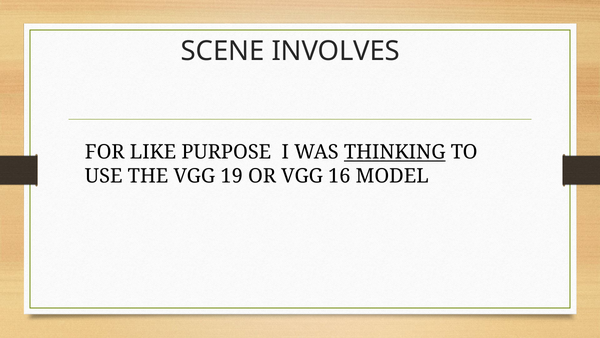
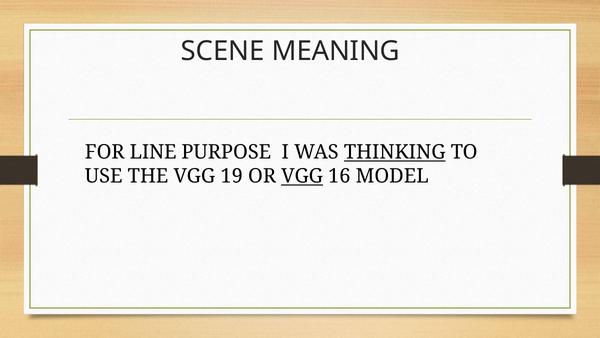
INVOLVES: INVOLVES -> MEANING
LIKE: LIKE -> LINE
VGG at (302, 176) underline: none -> present
